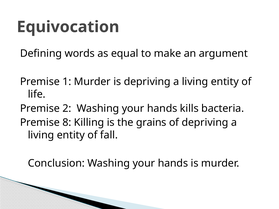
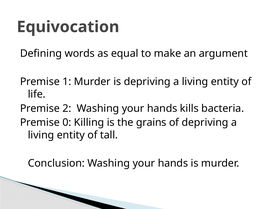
8: 8 -> 0
fall: fall -> tall
